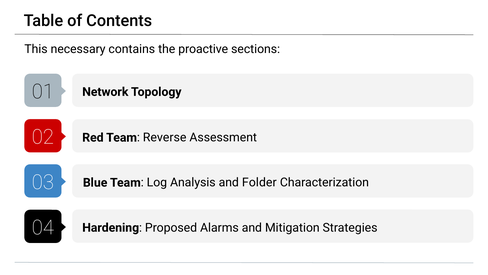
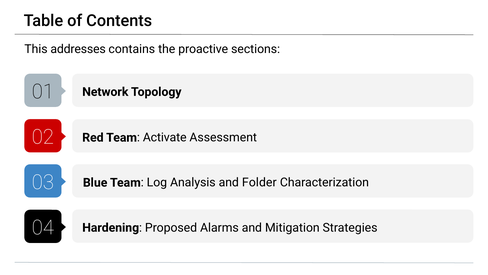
necessary: necessary -> addresses
Reverse: Reverse -> Activate
